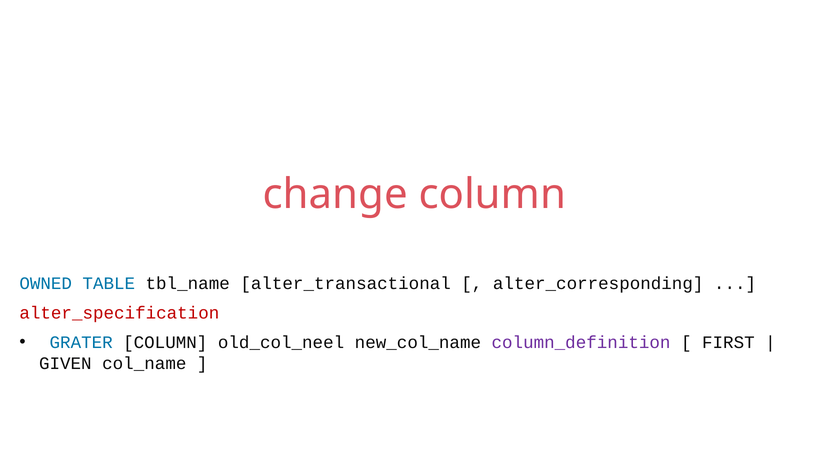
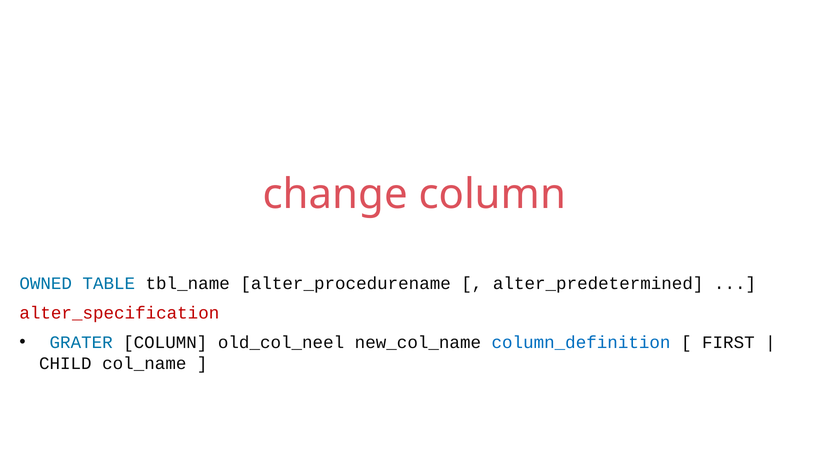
alter_transactional: alter_transactional -> alter_procedurename
alter_corresponding: alter_corresponding -> alter_predetermined
column_definition colour: purple -> blue
GIVEN: GIVEN -> CHILD
